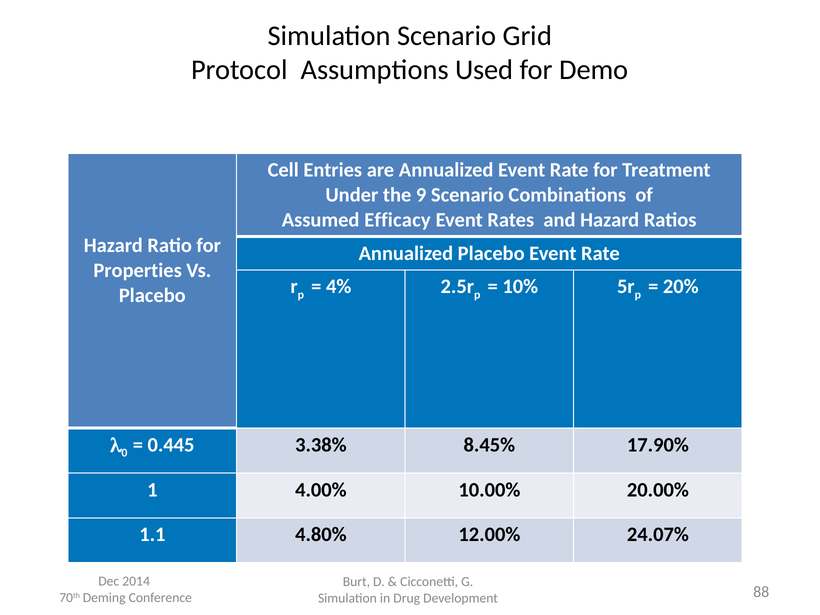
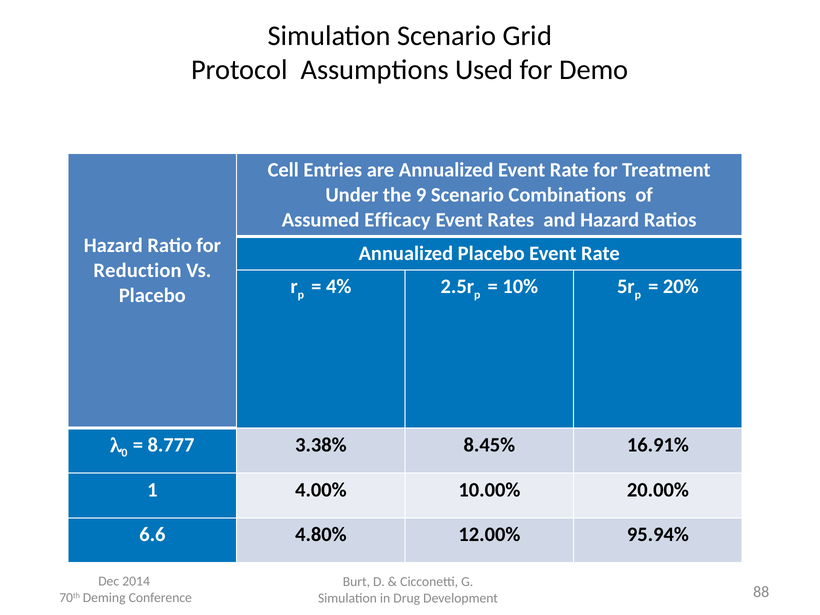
Properties: Properties -> Reduction
0.445: 0.445 -> 8.777
17.90%: 17.90% -> 16.91%
1.1: 1.1 -> 6.6
24.07%: 24.07% -> 95.94%
